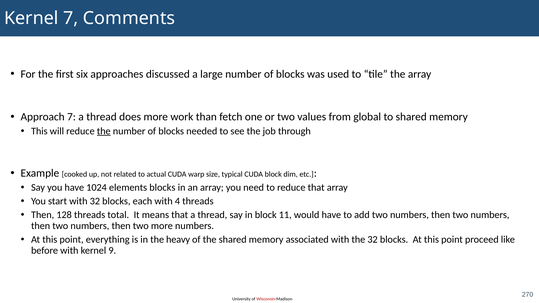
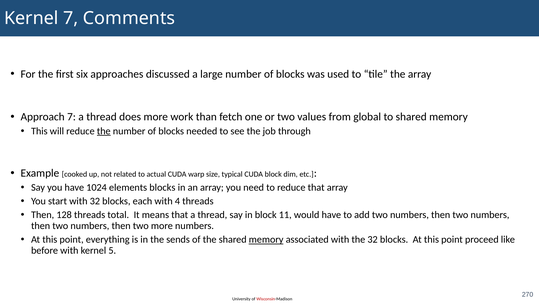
heavy: heavy -> sends
memory at (266, 240) underline: none -> present
9: 9 -> 5
